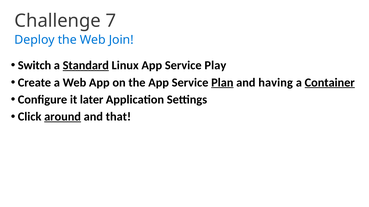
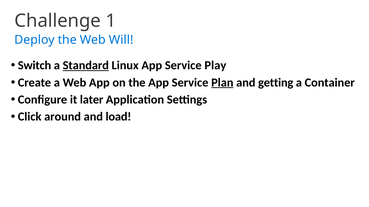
7: 7 -> 1
Join: Join -> Will
having: having -> getting
Container underline: present -> none
around underline: present -> none
that: that -> load
